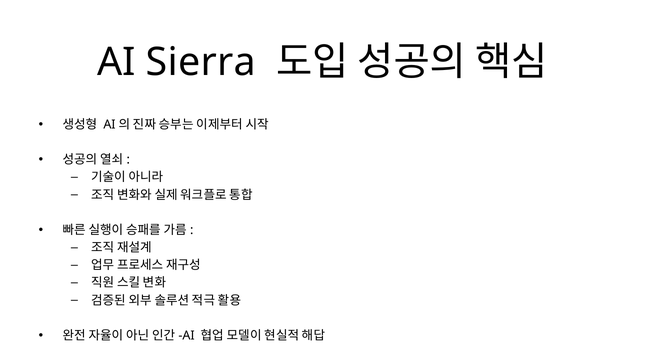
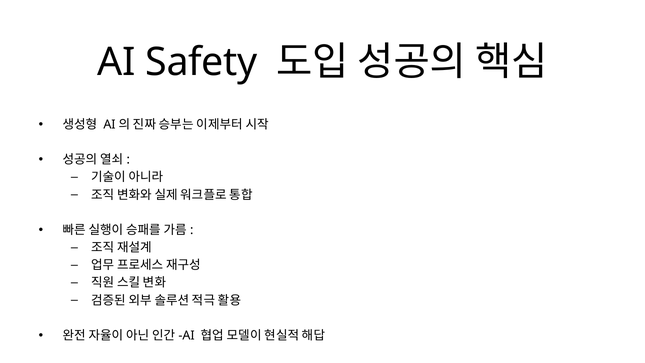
Sierra: Sierra -> Safety
